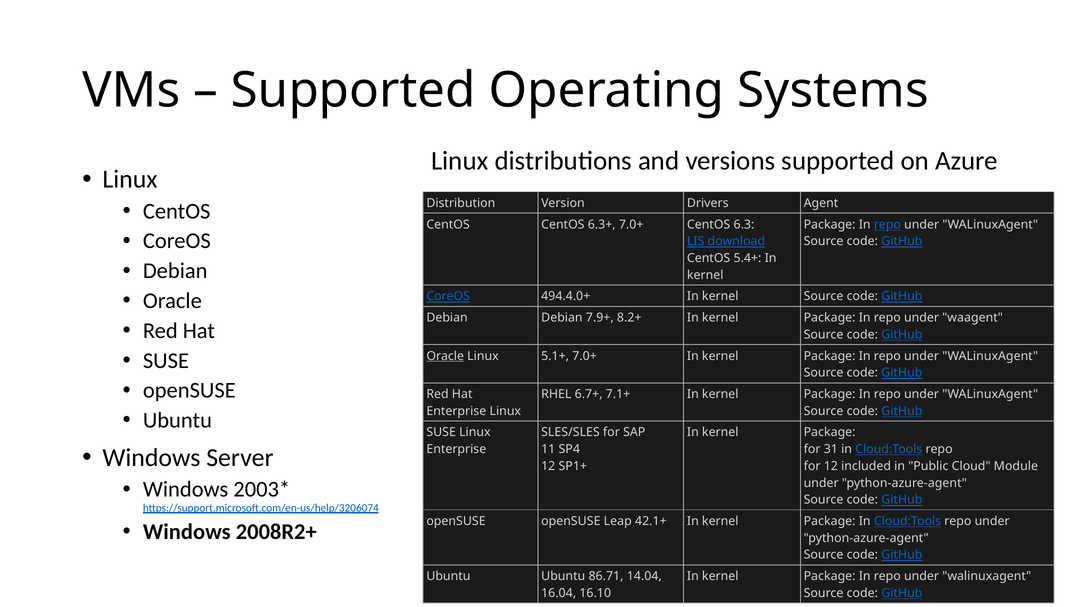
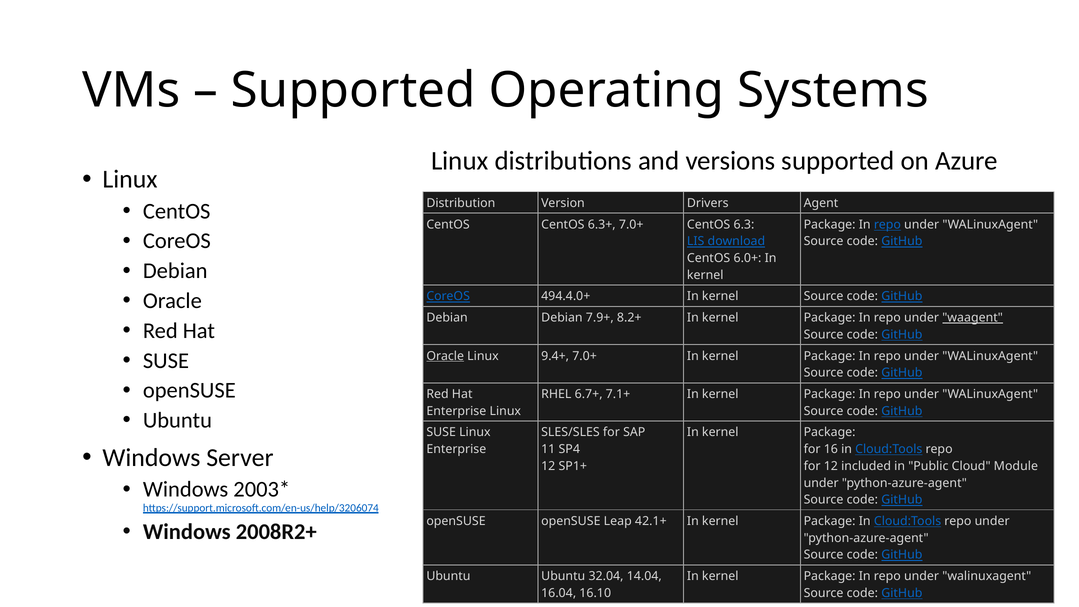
5.4+: 5.4+ -> 6.0+
waagent underline: none -> present
5.1+: 5.1+ -> 9.4+
31: 31 -> 16
86.71: 86.71 -> 32.04
